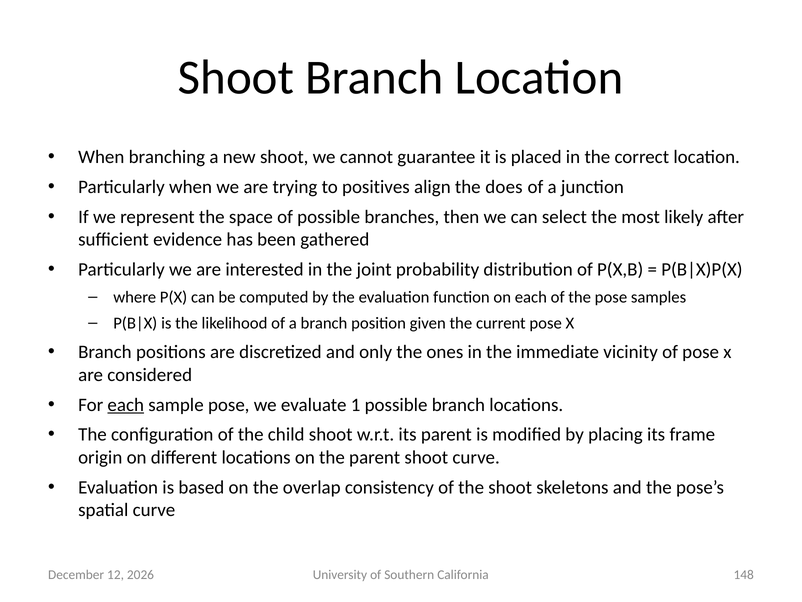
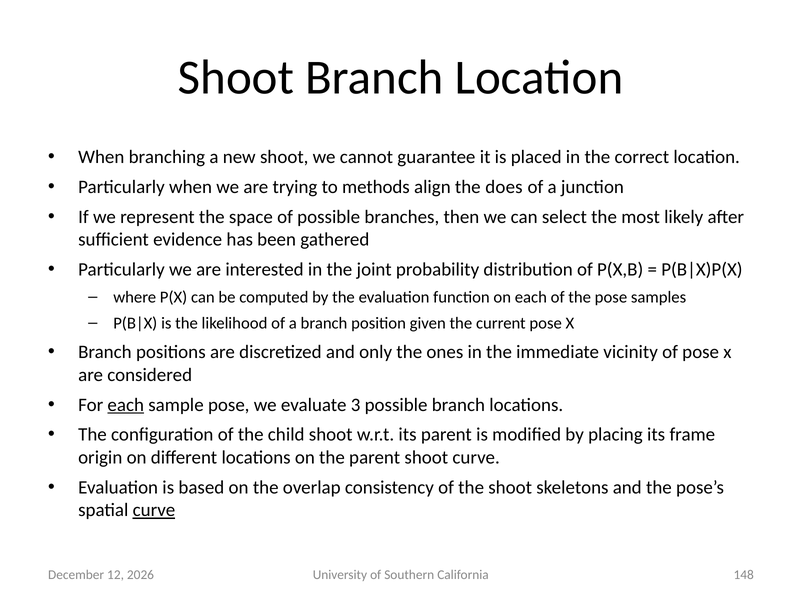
positives: positives -> methods
1: 1 -> 3
curve at (154, 510) underline: none -> present
